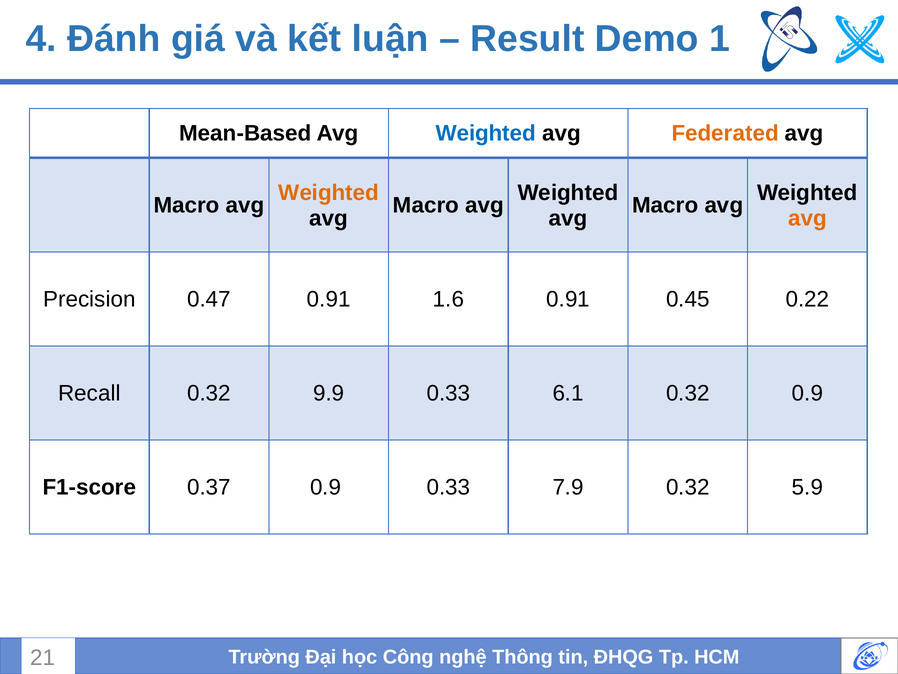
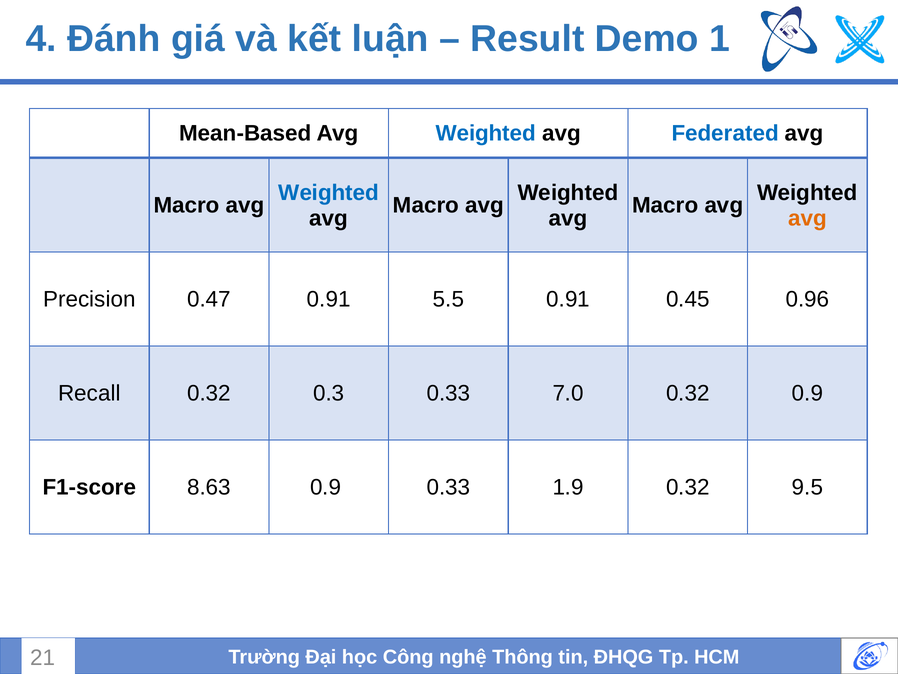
Federated colour: orange -> blue
Weighted at (329, 193) colour: orange -> blue
1.6: 1.6 -> 5.5
0.22: 0.22 -> 0.96
9.9: 9.9 -> 0.3
6.1: 6.1 -> 7.0
0.37: 0.37 -> 8.63
7.9: 7.9 -> 1.9
5.9: 5.9 -> 9.5
